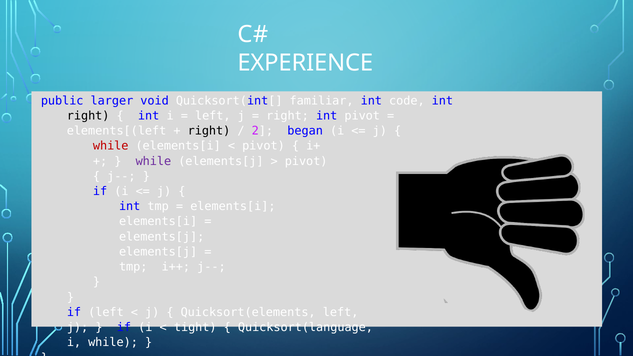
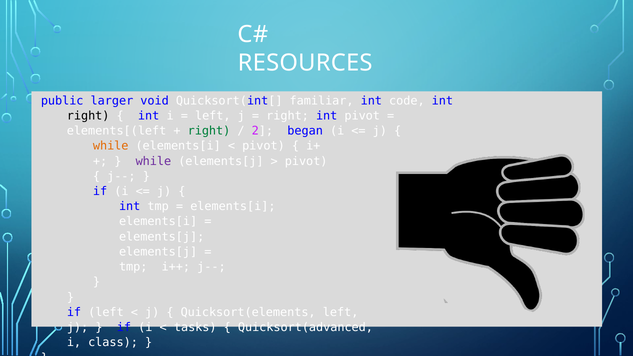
EXPERIENCE: EXPERIENCE -> RESOURCES
right at (209, 131) colour: black -> green
while at (111, 146) colour: red -> orange
tight: tight -> tasks
Quicksort(language: Quicksort(language -> Quicksort(advanced
i while: while -> class
